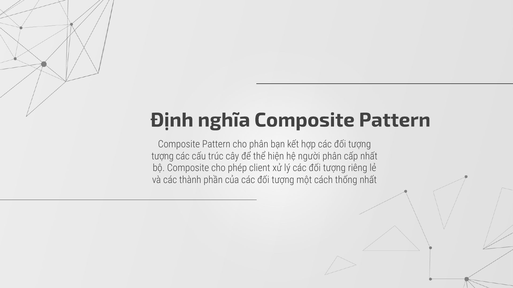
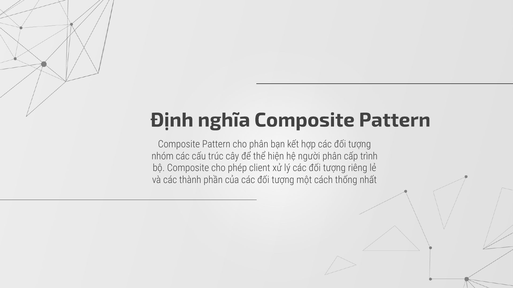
tượng at (163, 156): tượng -> nhóm
cấp nhất: nhất -> trình
